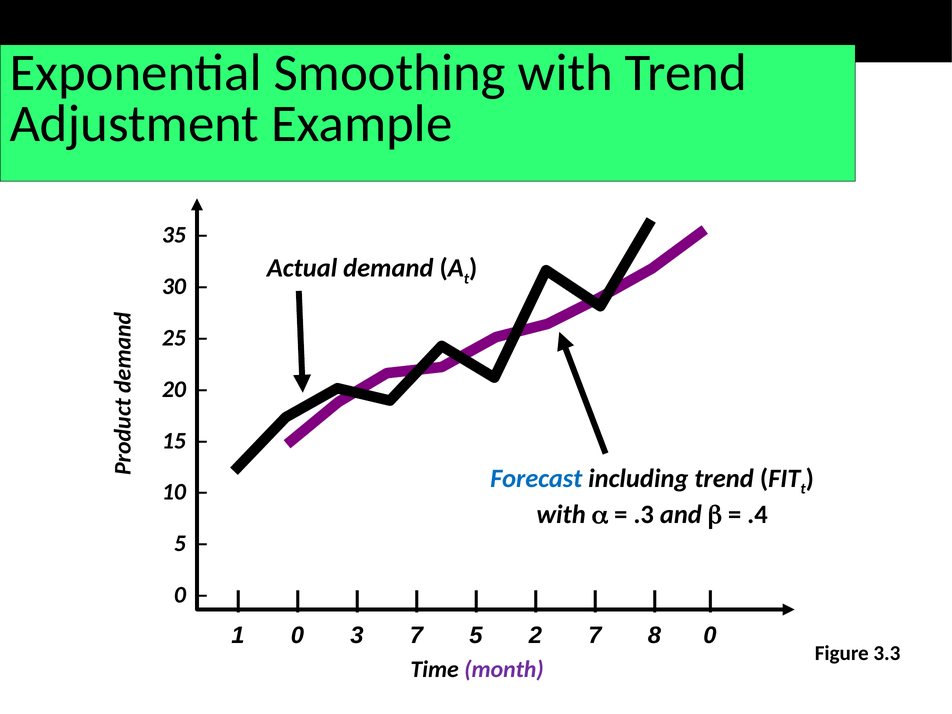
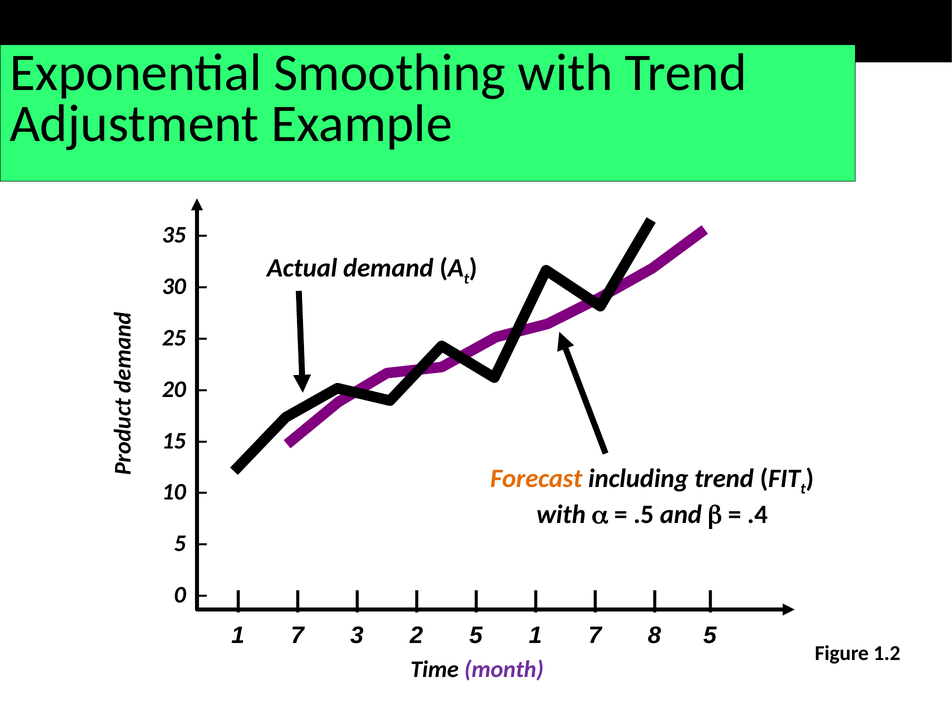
Forecast colour: blue -> orange
.3: .3 -> .5
0 at (297, 635): 0 -> 7
3 7: 7 -> 2
5 2: 2 -> 1
8 0: 0 -> 5
3.3: 3.3 -> 1.2
